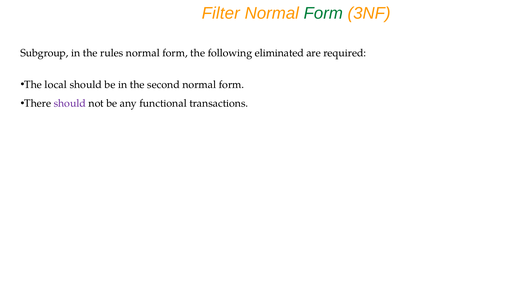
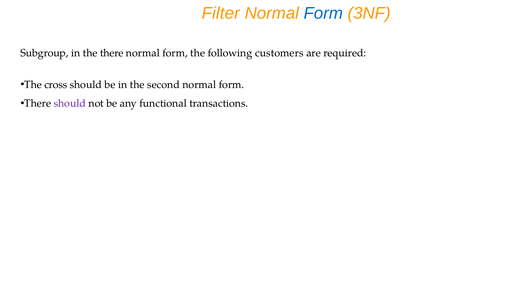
Form at (323, 13) colour: green -> blue
the rules: rules -> there
eliminated: eliminated -> customers
local: local -> cross
